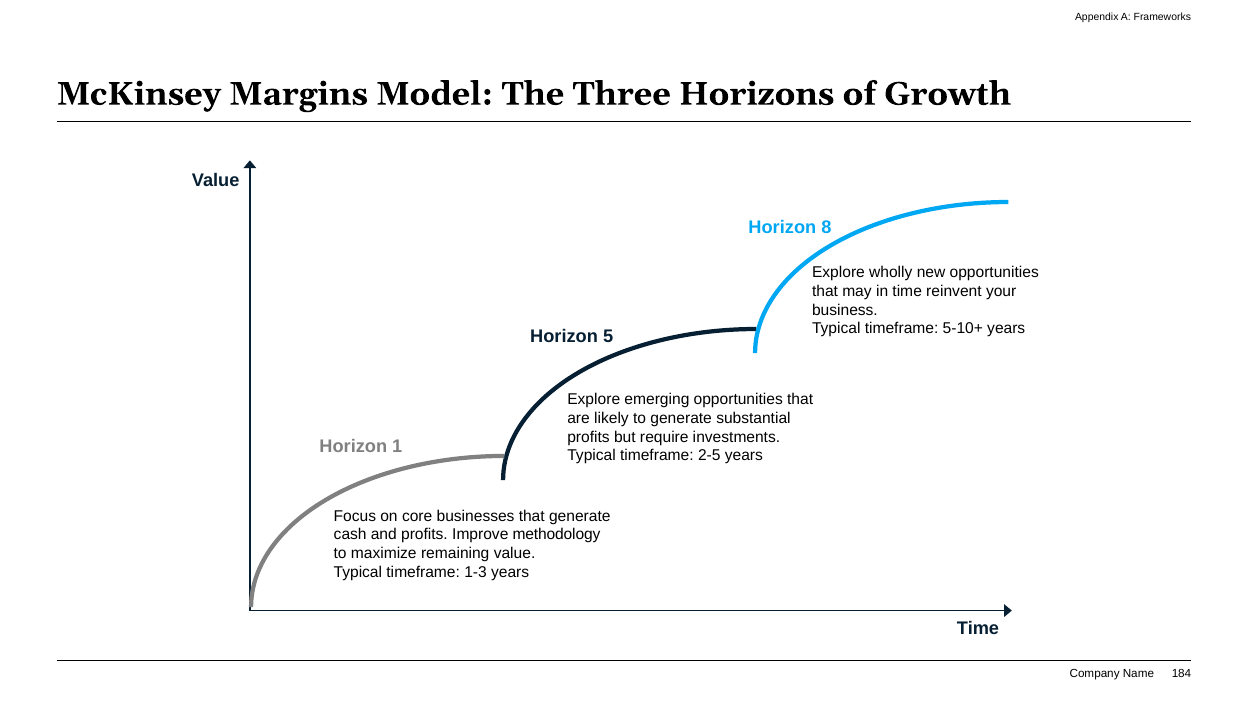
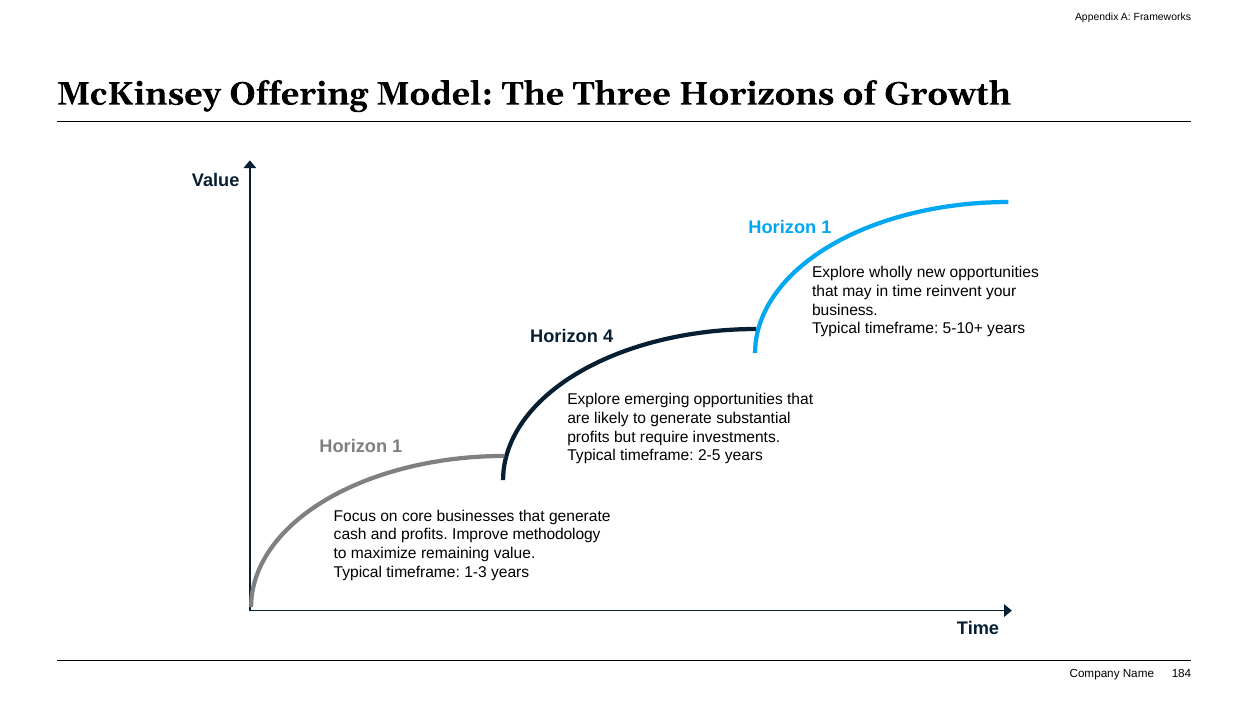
Margins: Margins -> Offering
8 at (826, 227): 8 -> 1
5: 5 -> 4
